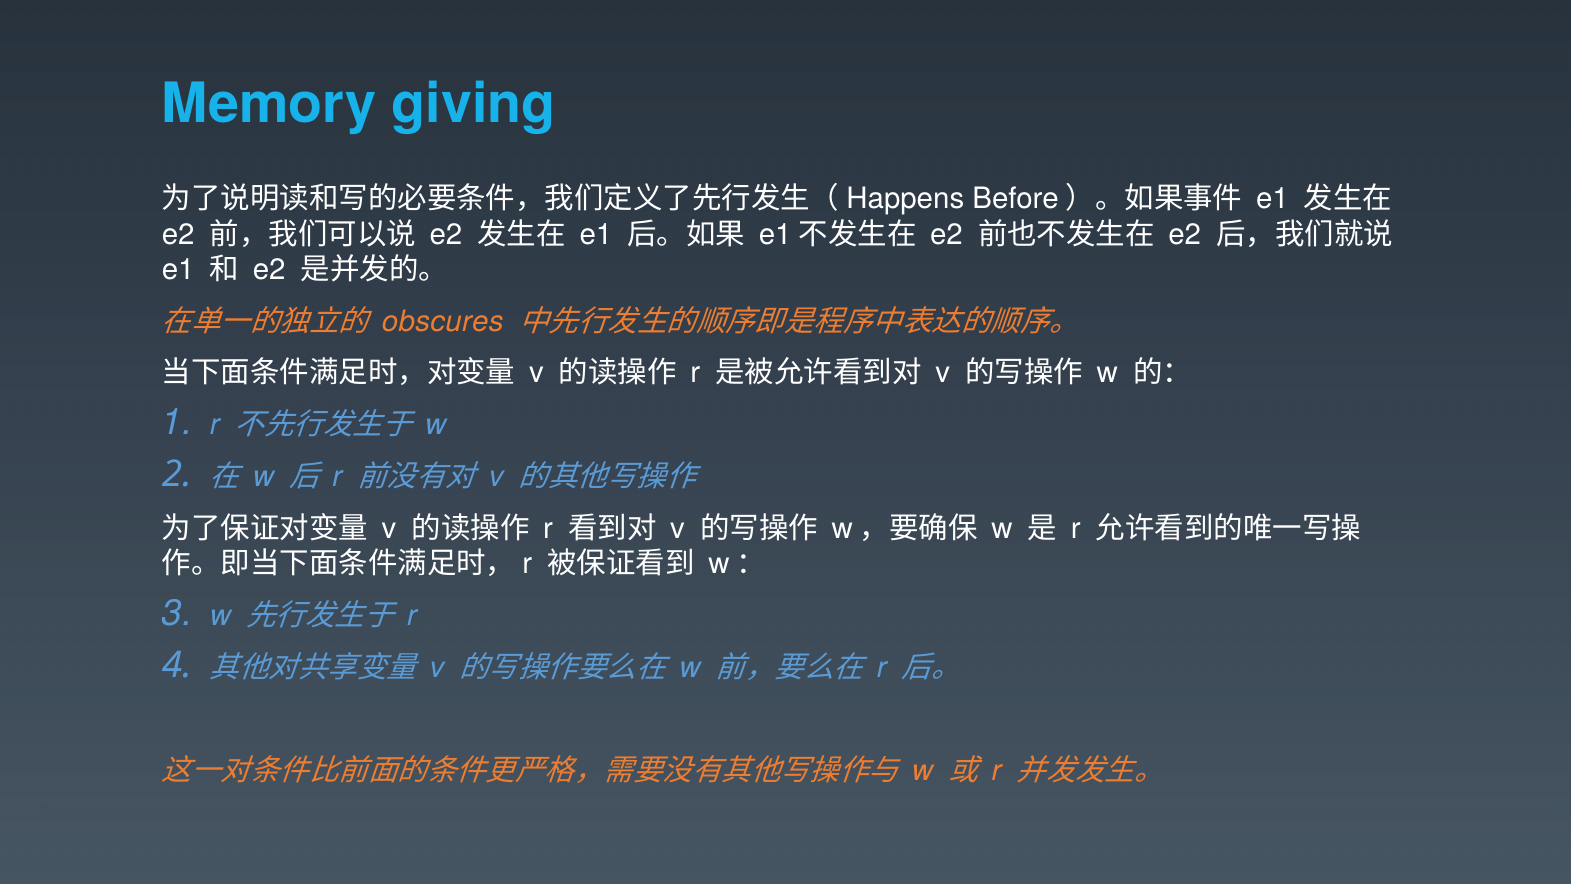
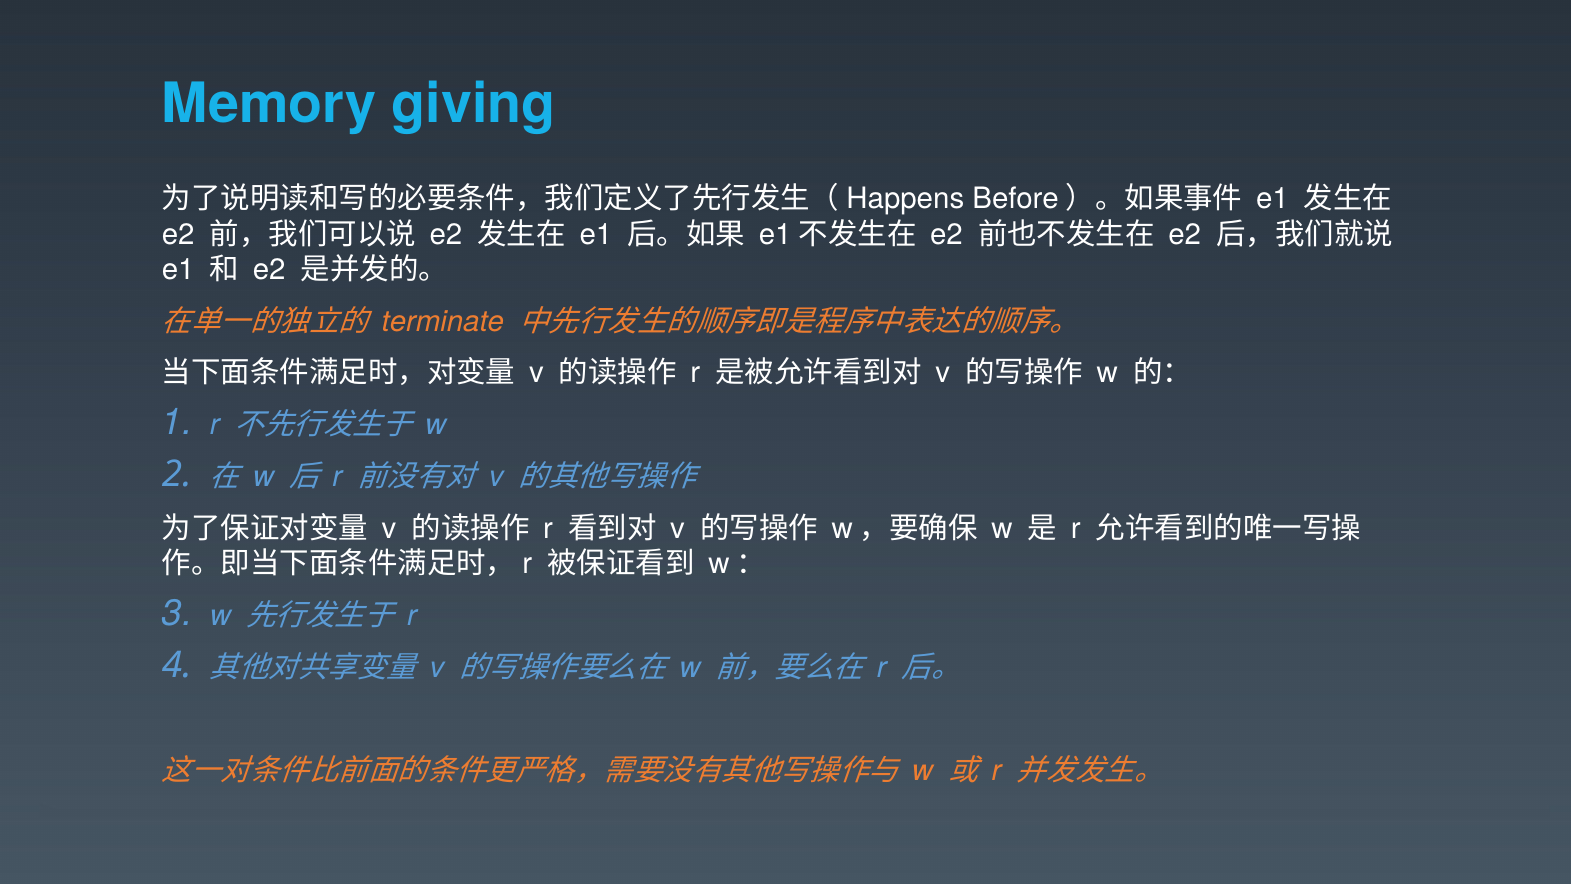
obscures: obscures -> terminate
